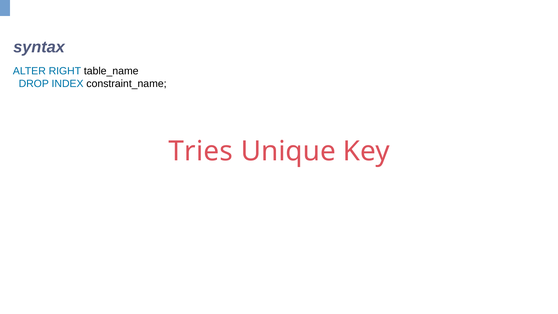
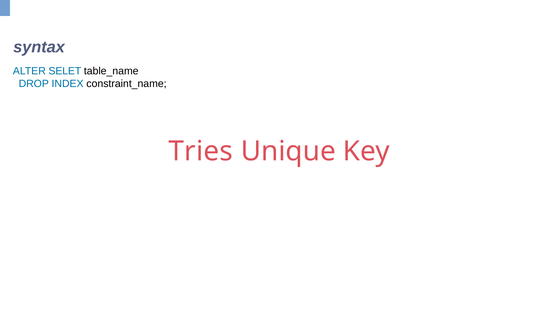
RIGHT: RIGHT -> SELET
